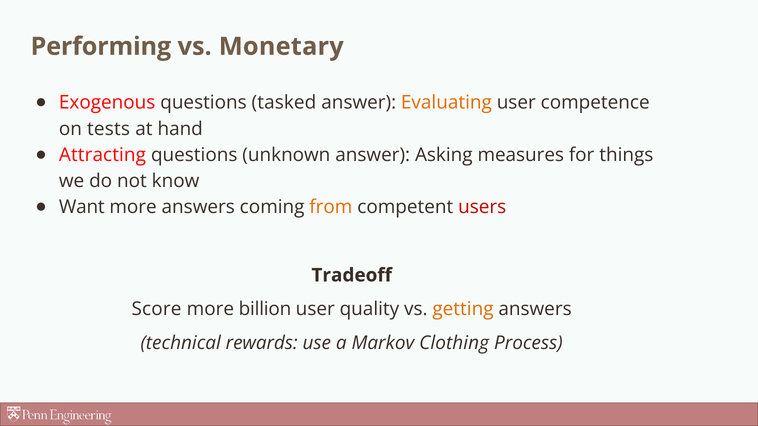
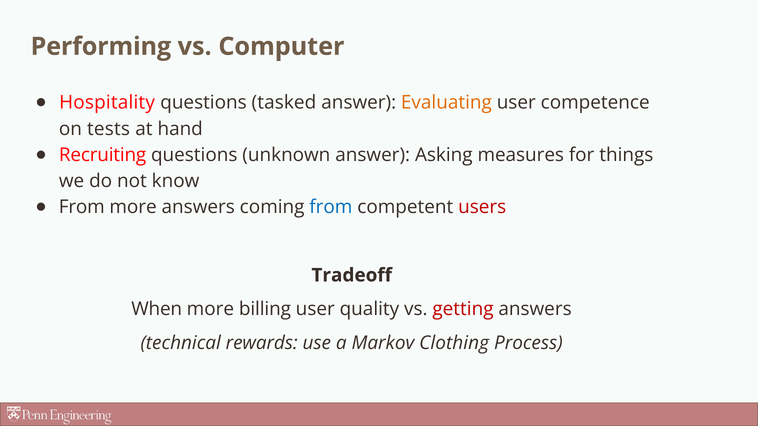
Monetary: Monetary -> Computer
Exogenous: Exogenous -> Hospitality
Attracting: Attracting -> Recruiting
Want at (82, 207): Want -> From
from at (331, 207) colour: orange -> blue
Score: Score -> When
billion: billion -> billing
getting colour: orange -> red
